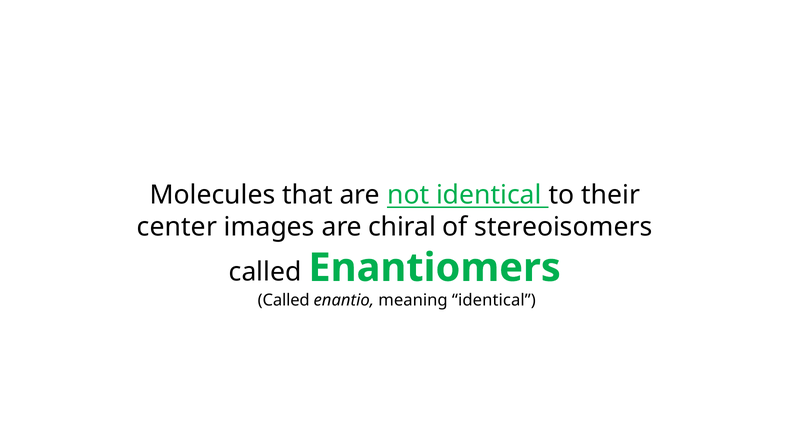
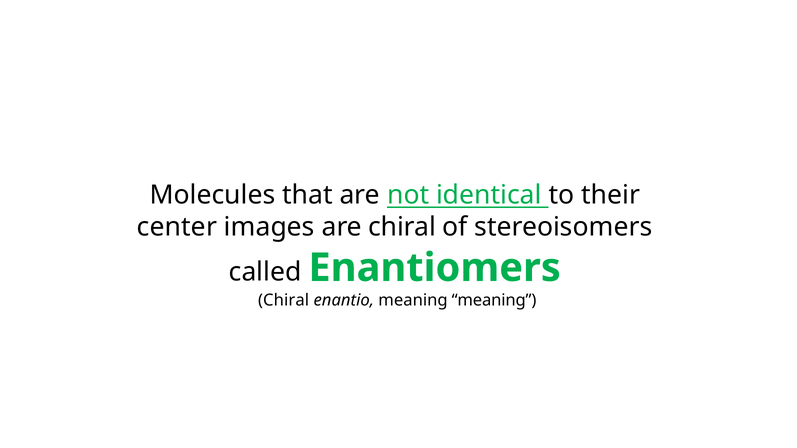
Called at (284, 300): Called -> Chiral
meaning identical: identical -> meaning
